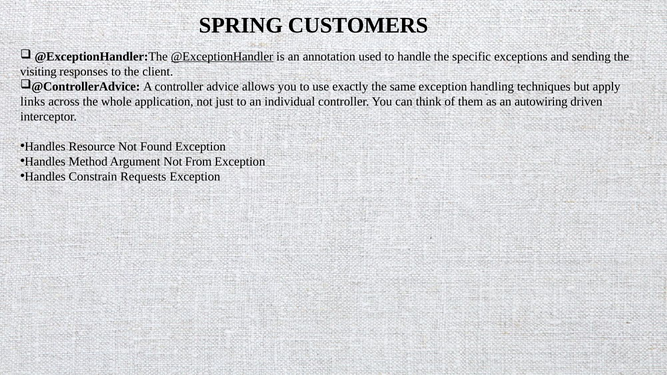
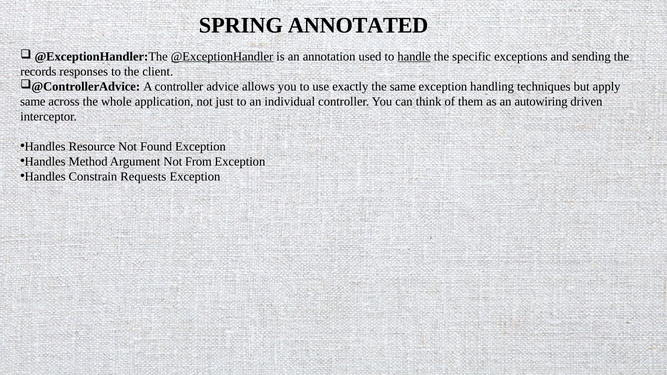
CUSTOMERS: CUSTOMERS -> ANNOTATED
handle underline: none -> present
visiting: visiting -> records
links at (33, 102): links -> same
